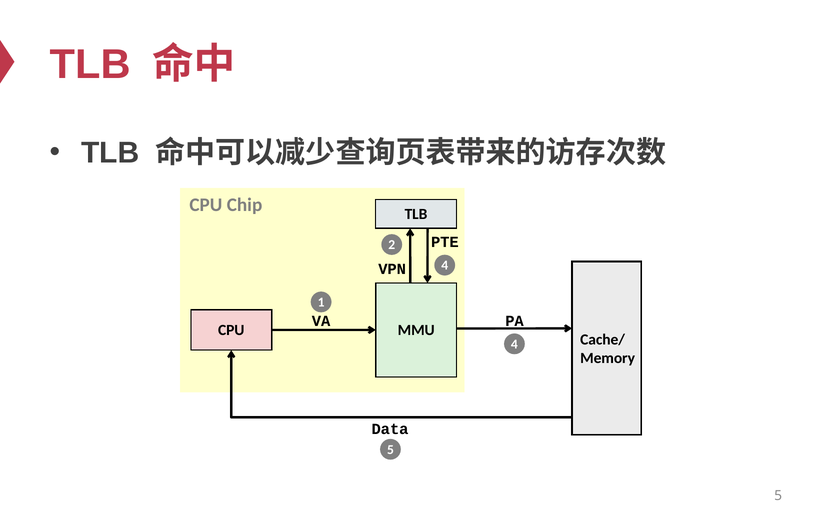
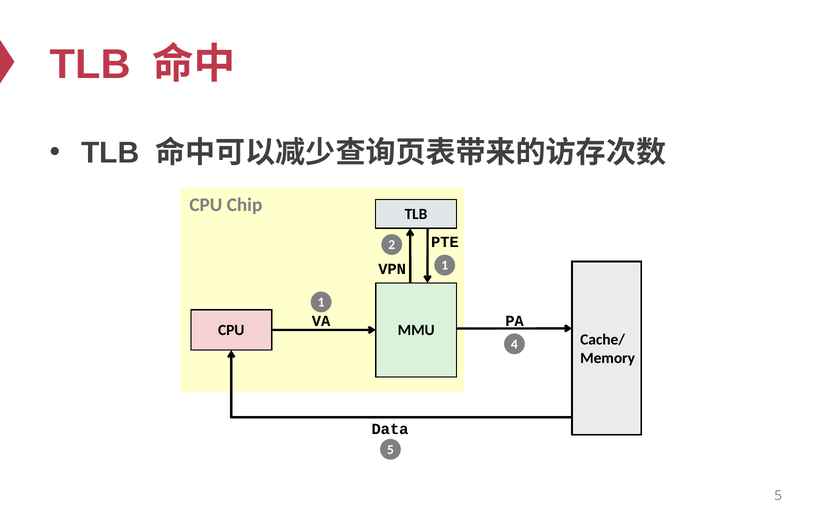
VPN 4: 4 -> 1
